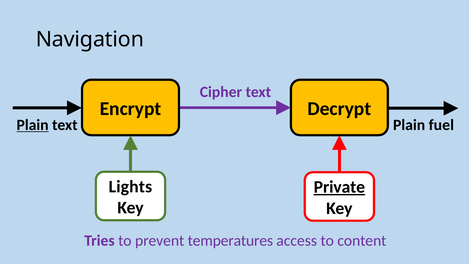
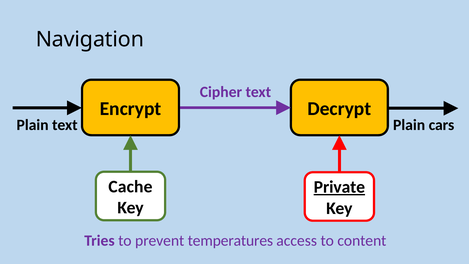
Plain at (33, 125) underline: present -> none
fuel: fuel -> cars
Lights: Lights -> Cache
